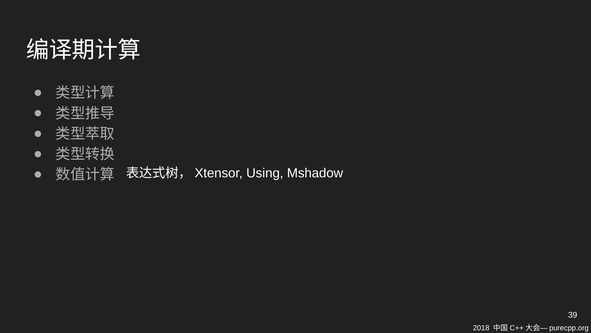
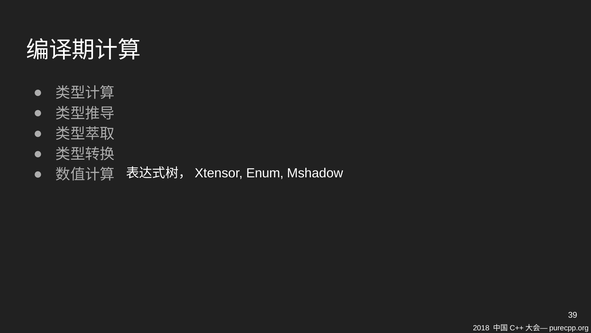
Using: Using -> Enum
